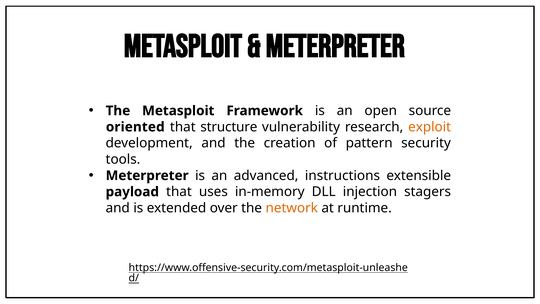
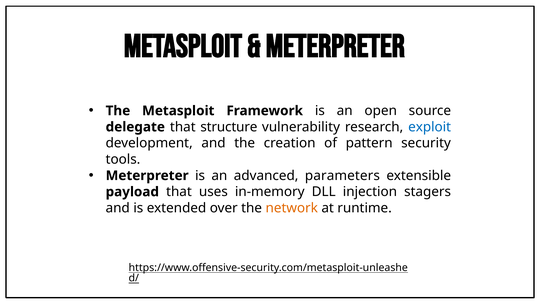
oriented: oriented -> delegate
exploit colour: orange -> blue
instructions: instructions -> parameters
